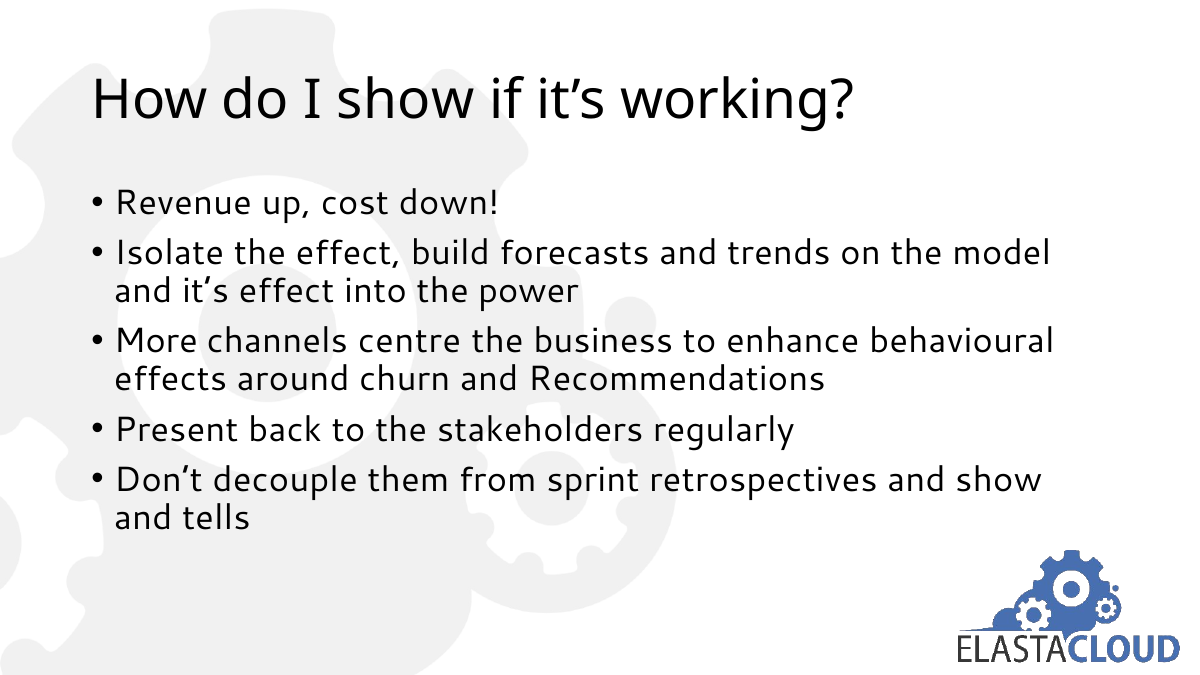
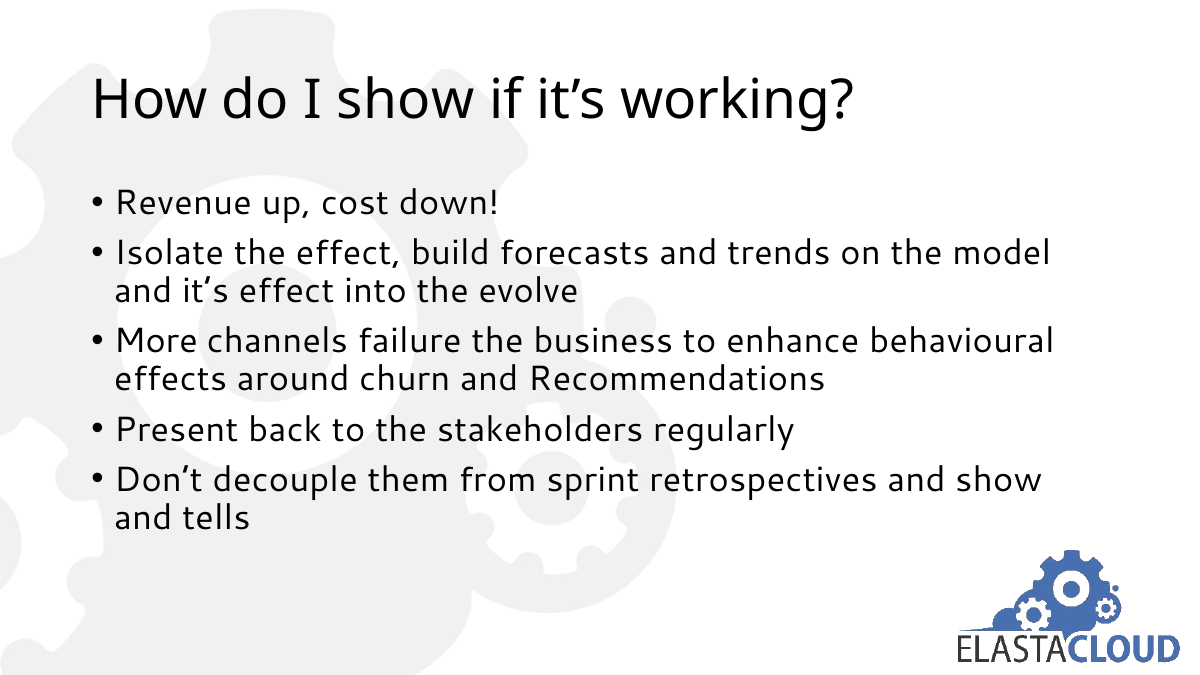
power: power -> evolve
centre: centre -> failure
